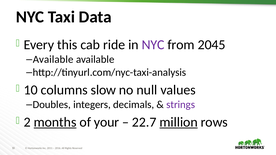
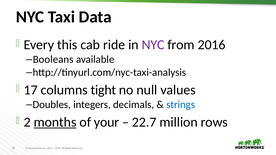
from 2045: 2045 -> 2016
Available at (53, 60): Available -> Booleans
10 at (31, 90): 10 -> 17
slow: slow -> tight
strings colour: purple -> blue
million underline: present -> none
